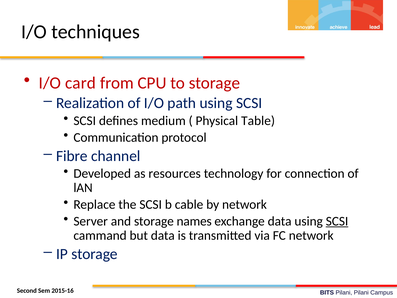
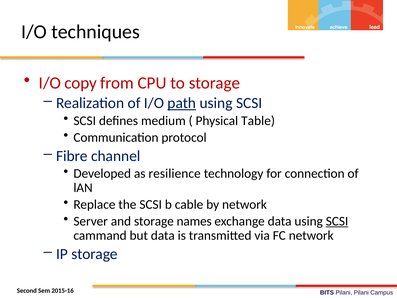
card: card -> copy
path underline: none -> present
resources: resources -> resilience
